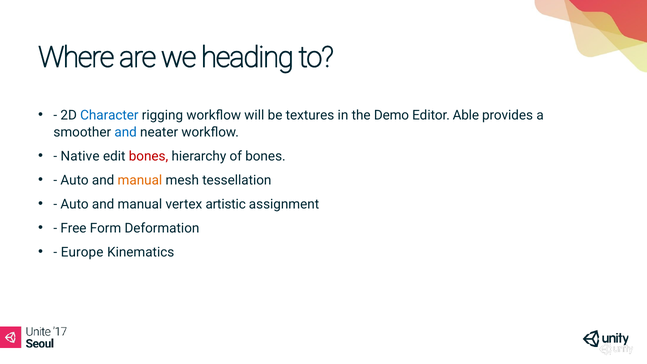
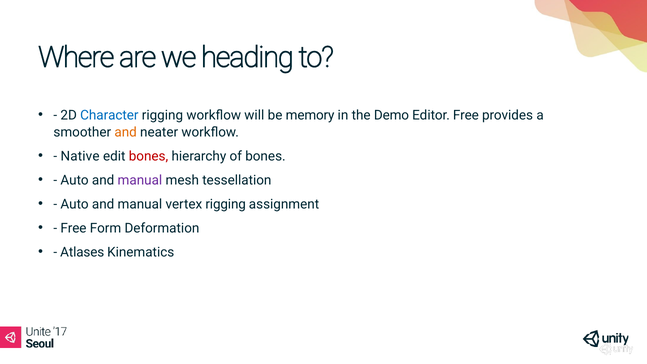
textures: textures -> memory
Editor Able: Able -> Free
and at (126, 132) colour: blue -> orange
manual at (140, 180) colour: orange -> purple
vertex artistic: artistic -> rigging
Europe: Europe -> Atlases
